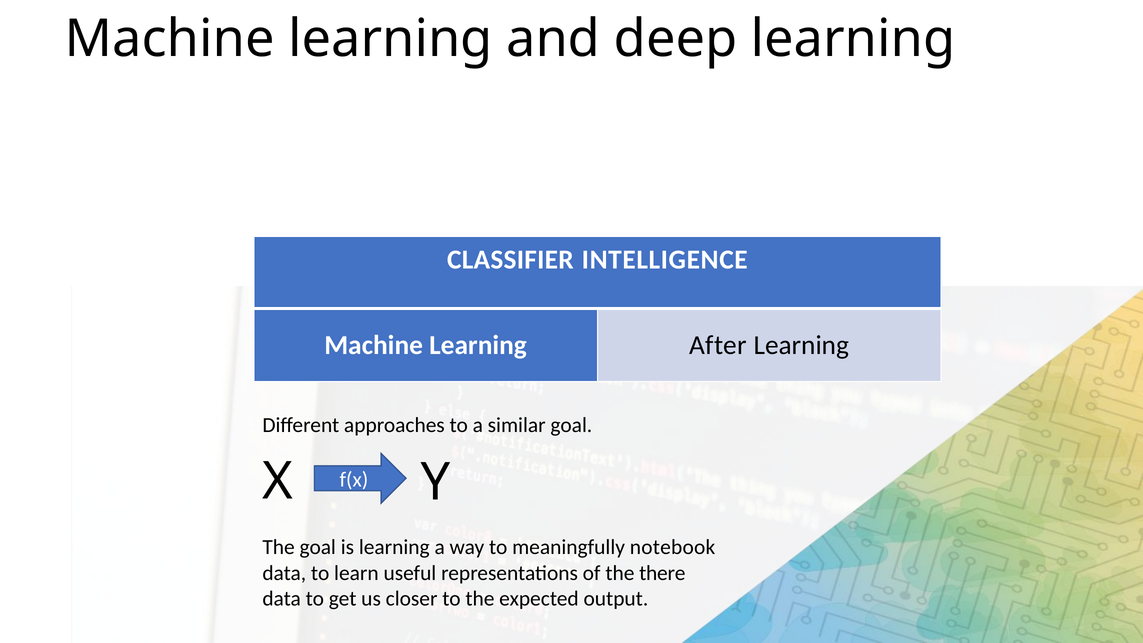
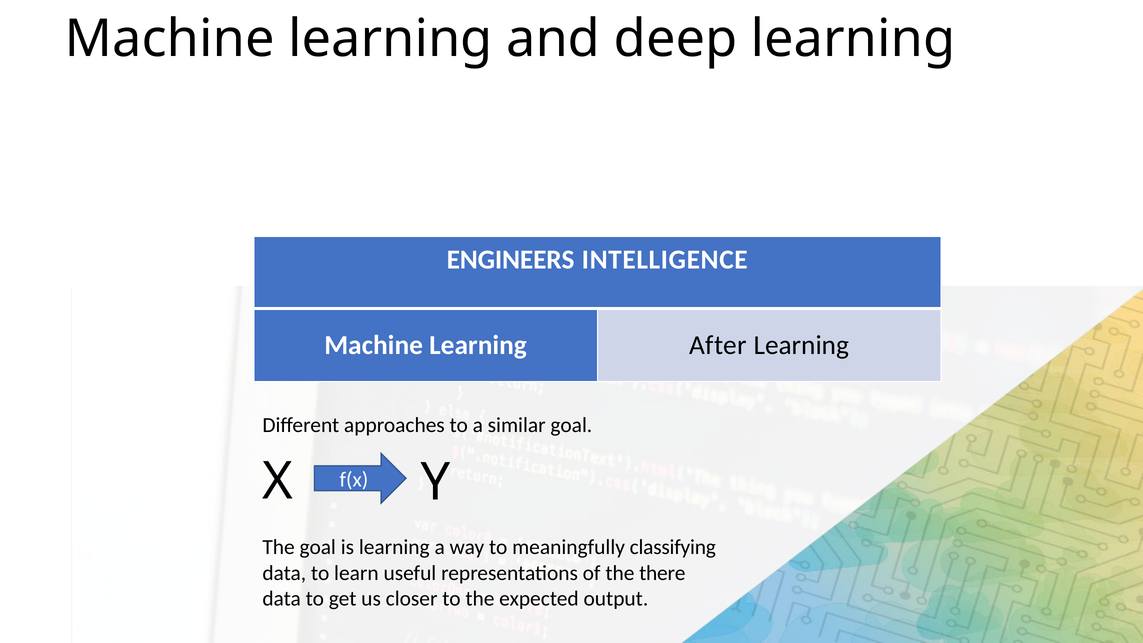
CLASSIFIER: CLASSIFIER -> ENGINEERS
notebook: notebook -> classifying
